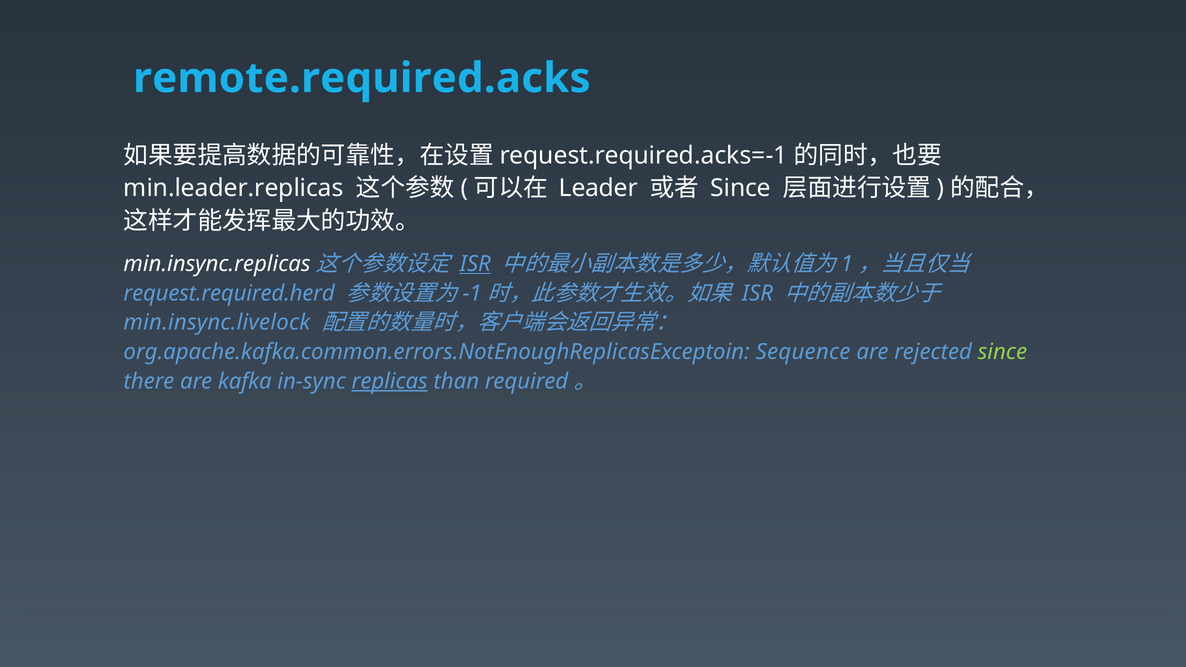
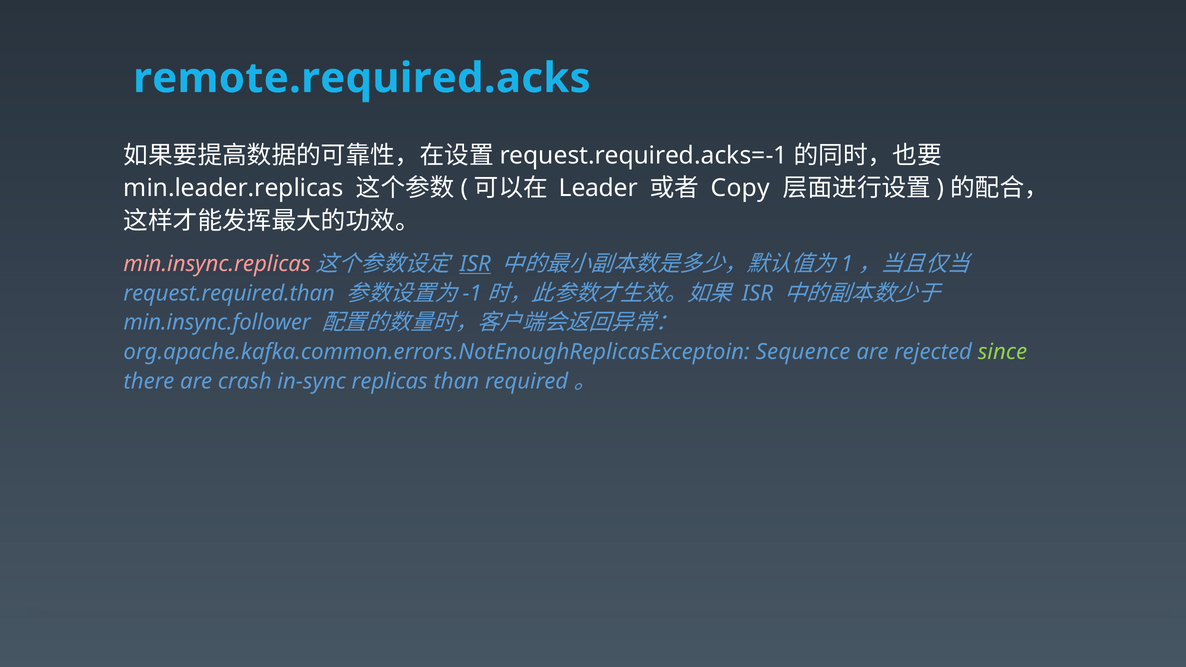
Since at (741, 188): Since -> Copy
min.insync.replicas colour: white -> pink
request.required.herd: request.required.herd -> request.required.than
min.insync.livelock: min.insync.livelock -> min.insync.follower
kafka: kafka -> crash
replicas underline: present -> none
